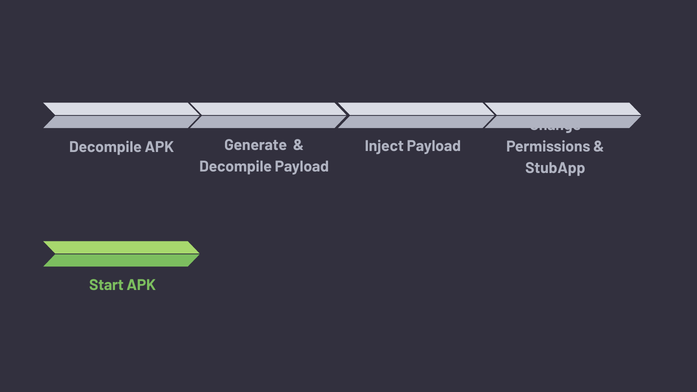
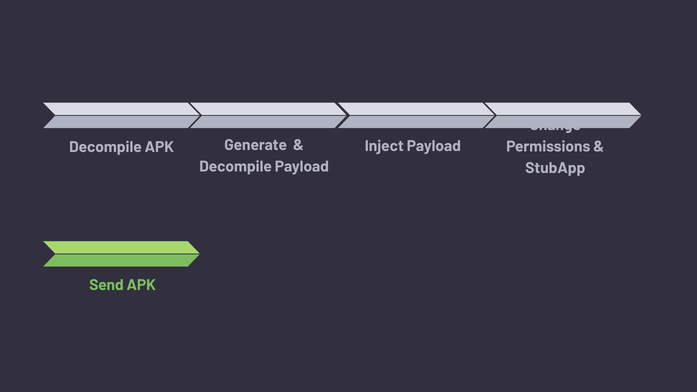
Start: Start -> Send
